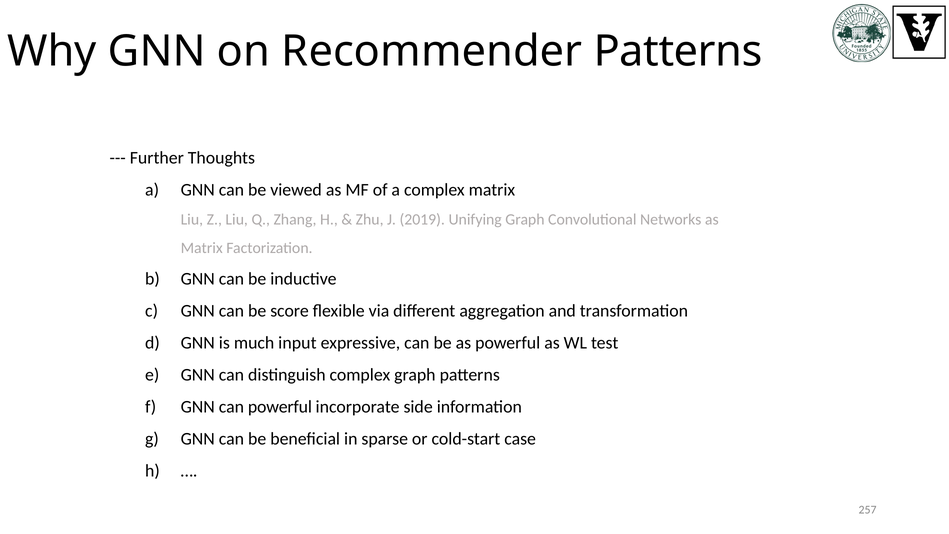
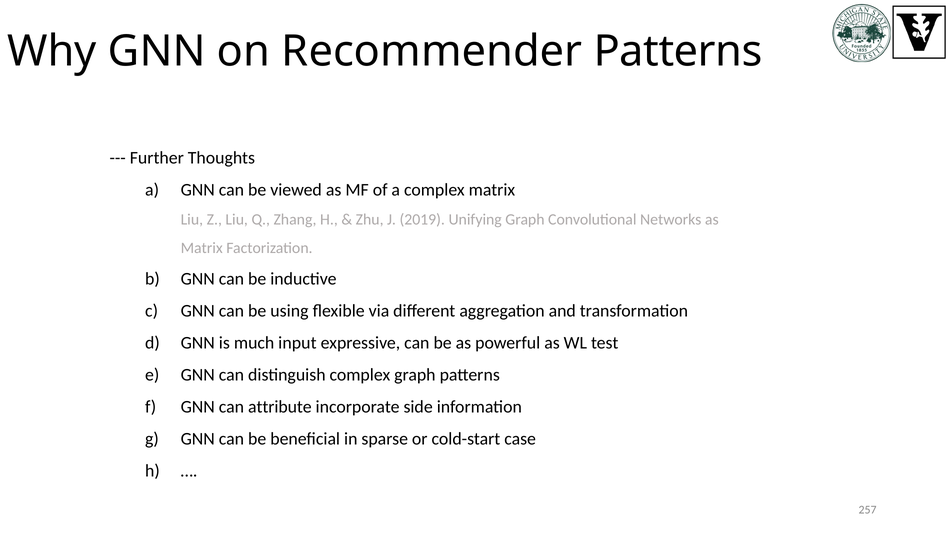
score: score -> using
can powerful: powerful -> attribute
